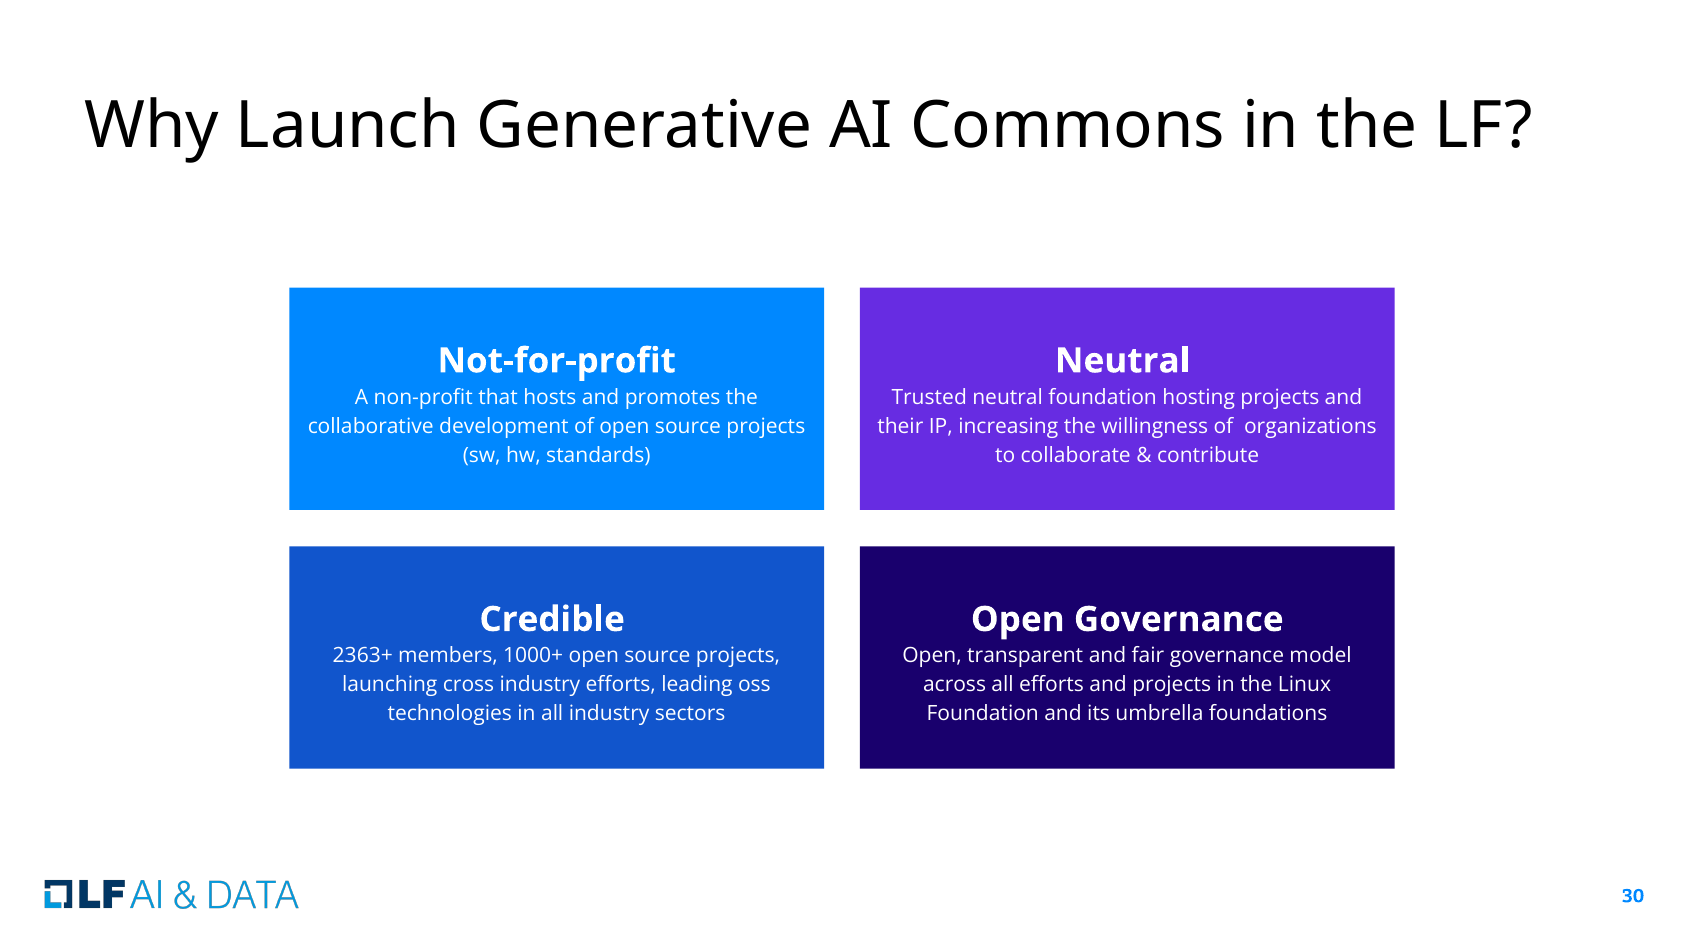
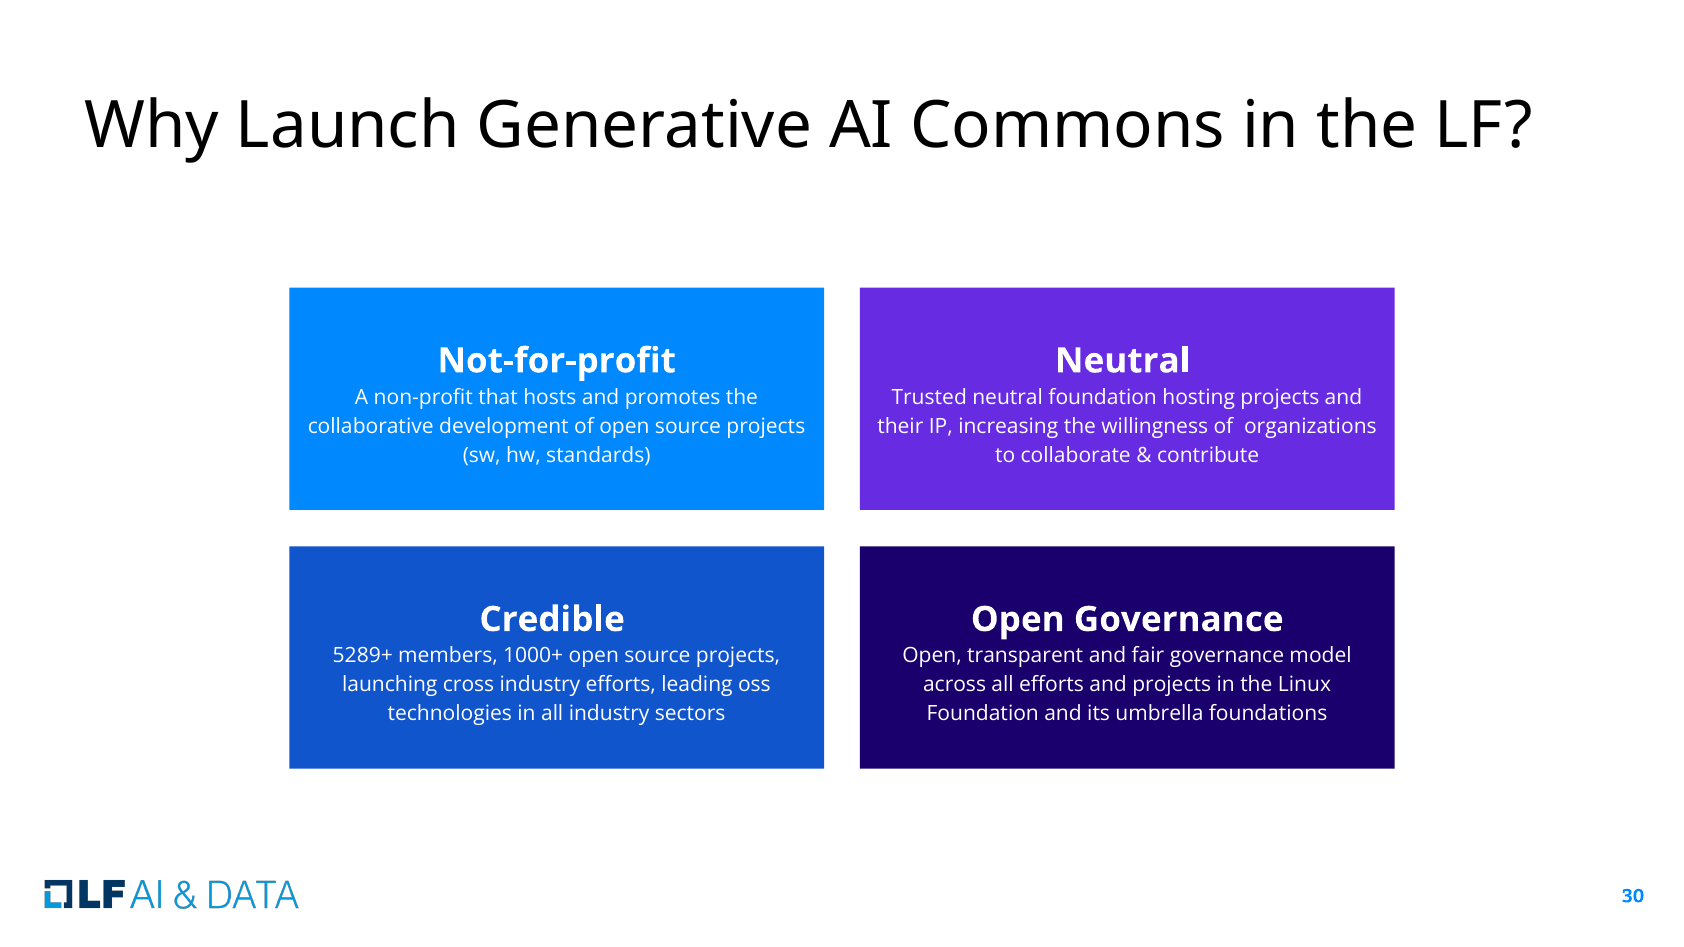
2363+: 2363+ -> 5289+
